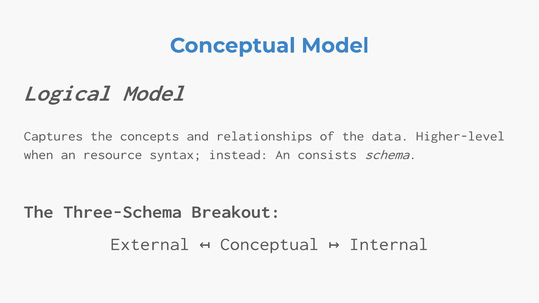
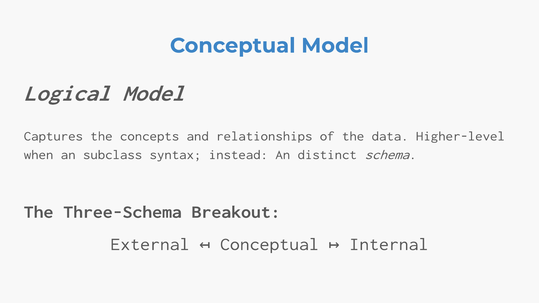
resource: resource -> subclass
consists: consists -> distinct
